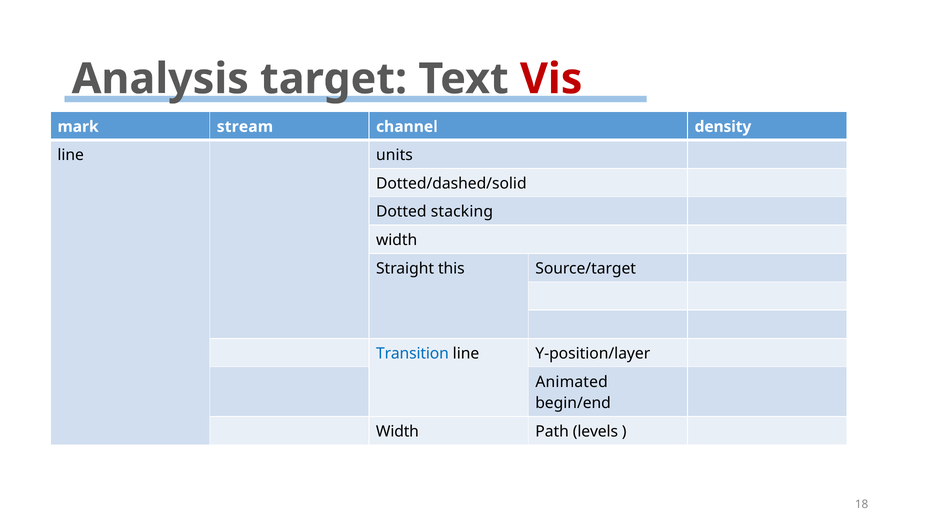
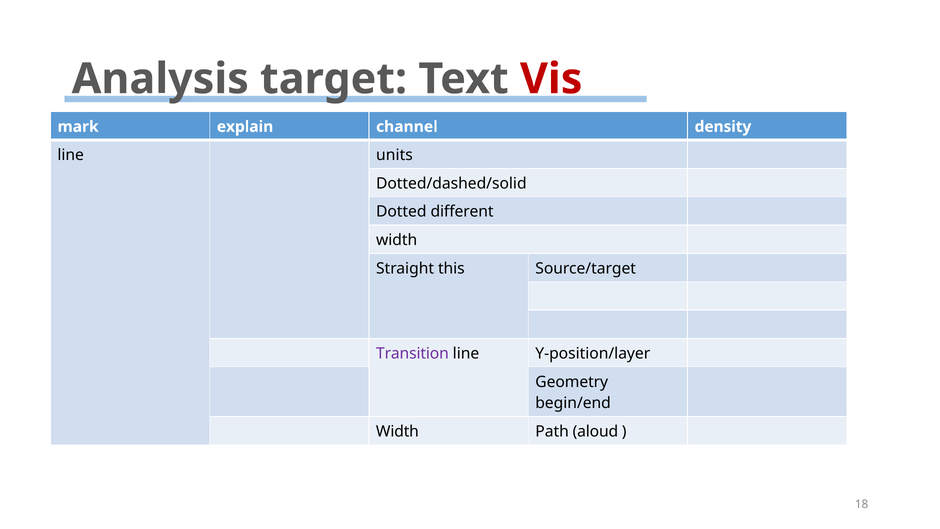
stream: stream -> explain
stacking: stacking -> different
Transition colour: blue -> purple
Animated: Animated -> Geometry
levels: levels -> aloud
